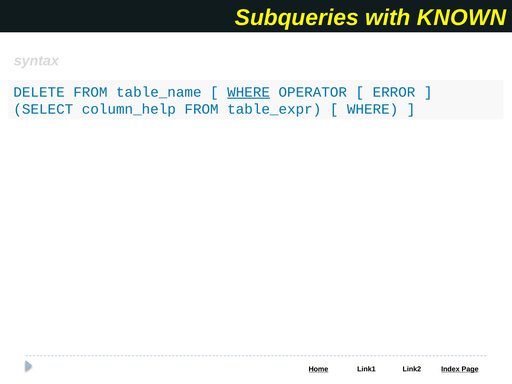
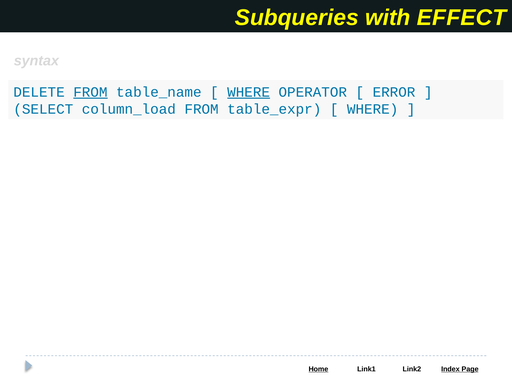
KNOWN: KNOWN -> EFFECT
FROM at (90, 92) underline: none -> present
column_help: column_help -> column_load
